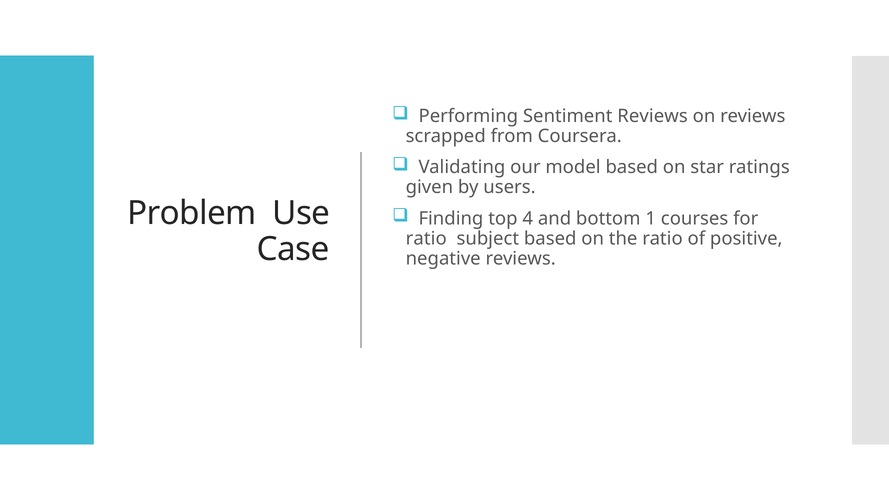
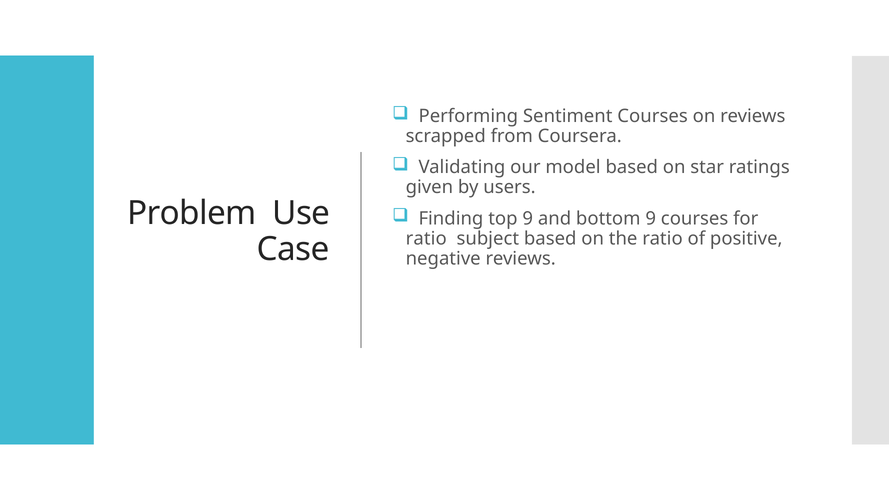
Sentiment Reviews: Reviews -> Courses
top 4: 4 -> 9
bottom 1: 1 -> 9
